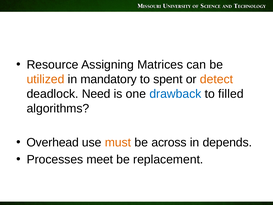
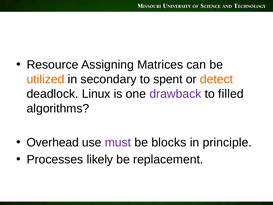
mandatory: mandatory -> secondary
Need: Need -> Linux
drawback colour: blue -> purple
must colour: orange -> purple
across: across -> blocks
depends: depends -> principle
meet: meet -> likely
